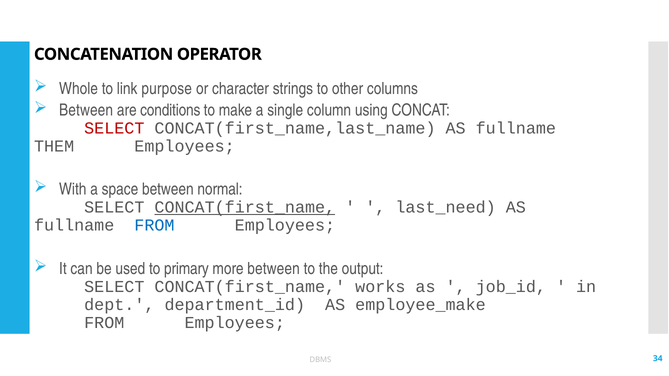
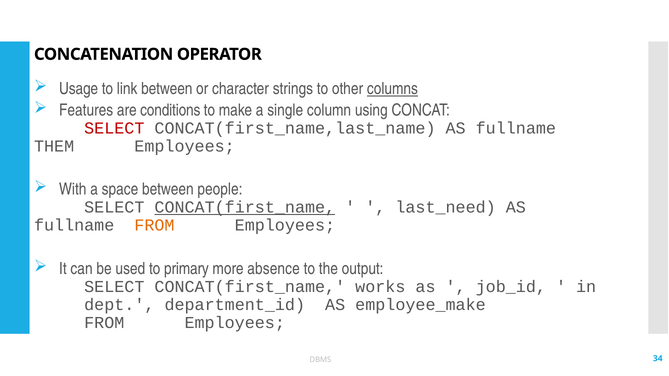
Whole: Whole -> Usage
link purpose: purpose -> between
columns underline: none -> present
Between at (86, 110): Between -> Features
normal: normal -> people
FROM at (154, 226) colour: blue -> orange
more between: between -> absence
